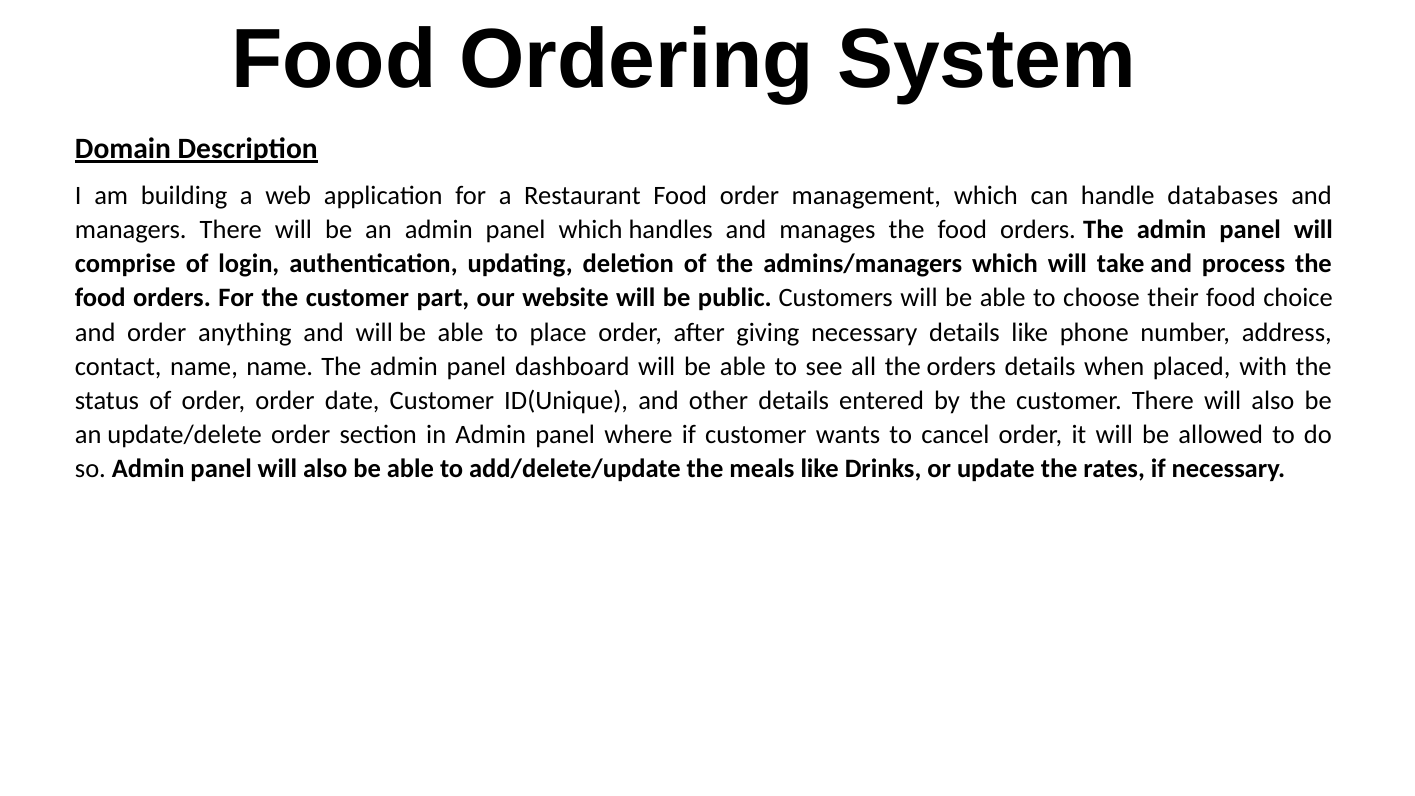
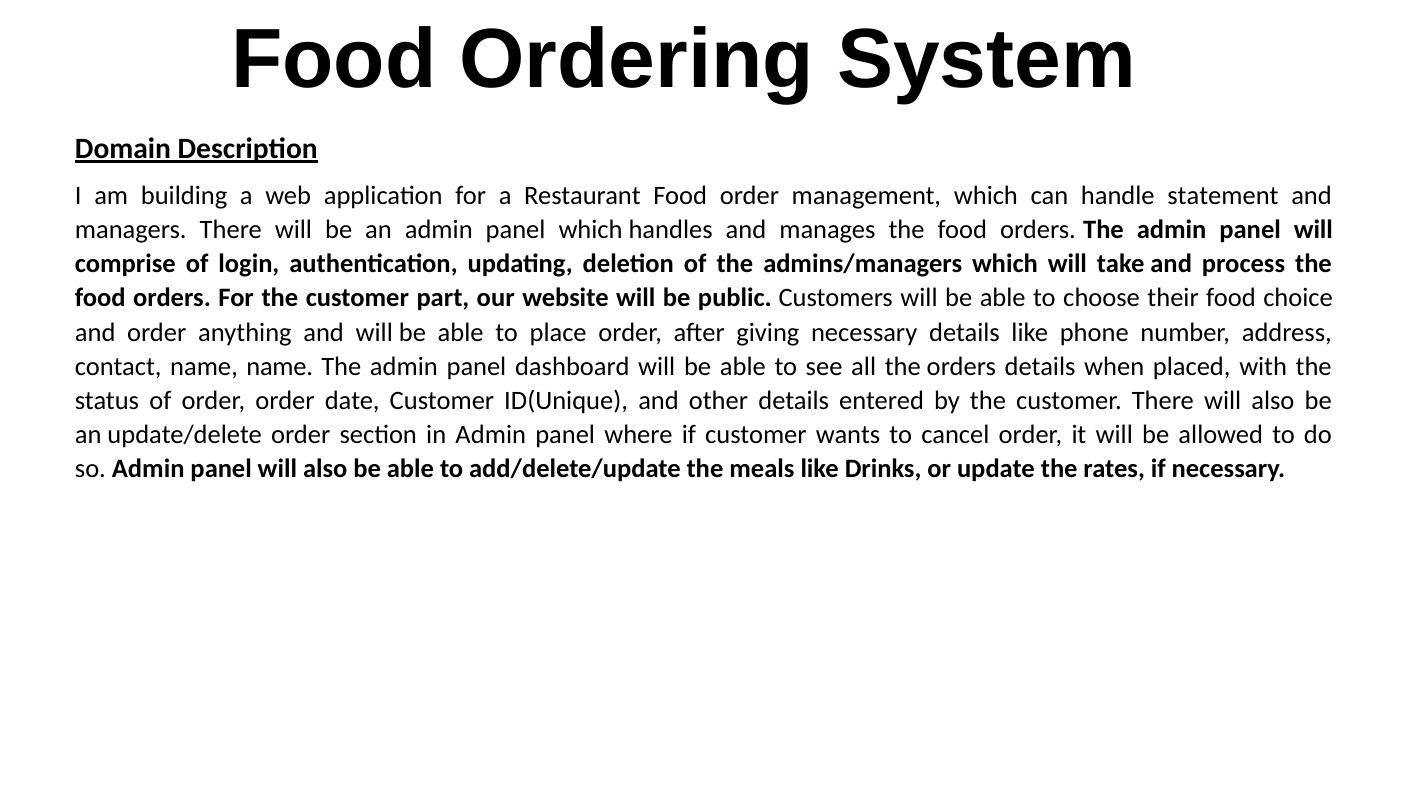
databases: databases -> statement
